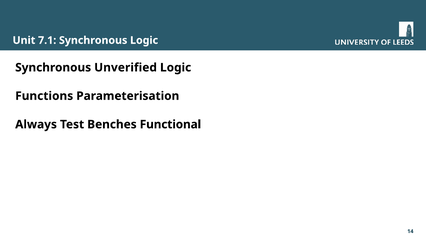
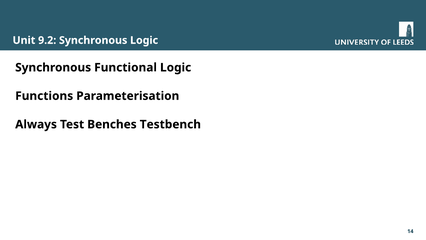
7.1: 7.1 -> 9.2
Unverified: Unverified -> Functional
Functional: Functional -> Testbench
